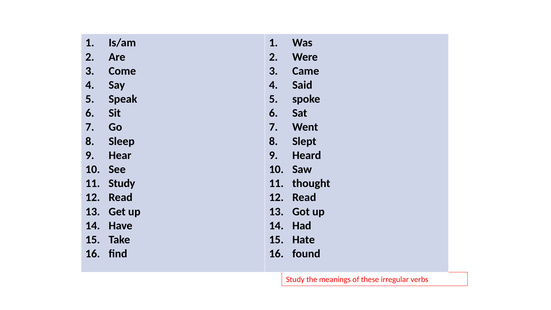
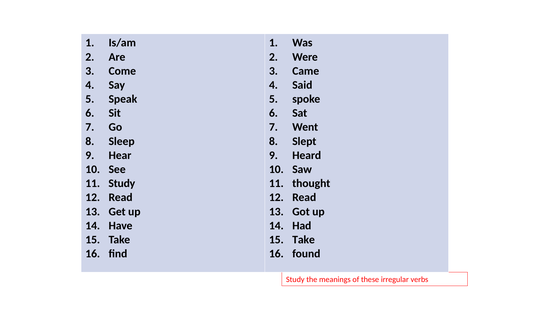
Hate at (304, 240): Hate -> Take
